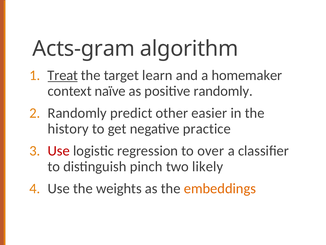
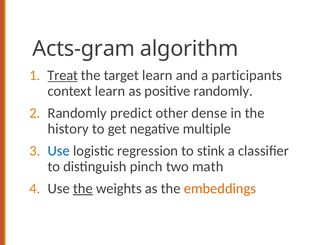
homemaker: homemaker -> participants
context naïve: naïve -> learn
easier: easier -> dense
practice: practice -> multiple
Use at (59, 150) colour: red -> blue
over: over -> stink
likely: likely -> math
the at (83, 188) underline: none -> present
